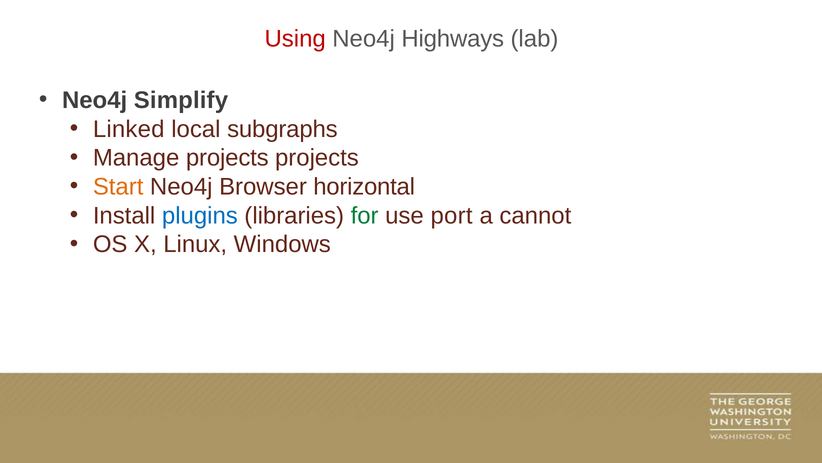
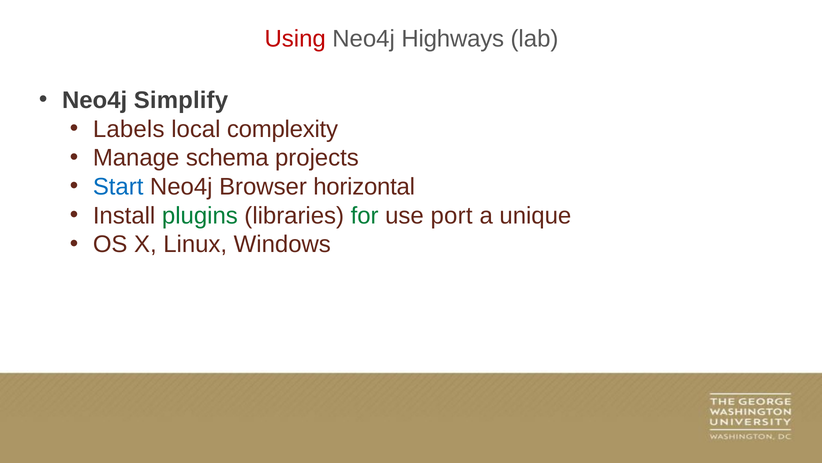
Linked: Linked -> Labels
subgraphs: subgraphs -> complexity
Manage projects: projects -> schema
Start colour: orange -> blue
plugins colour: blue -> green
cannot: cannot -> unique
